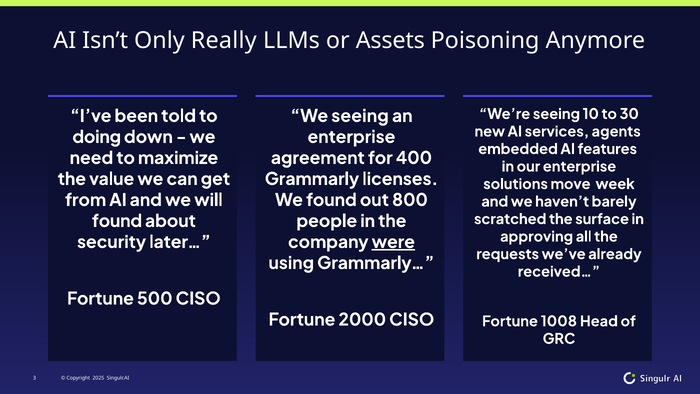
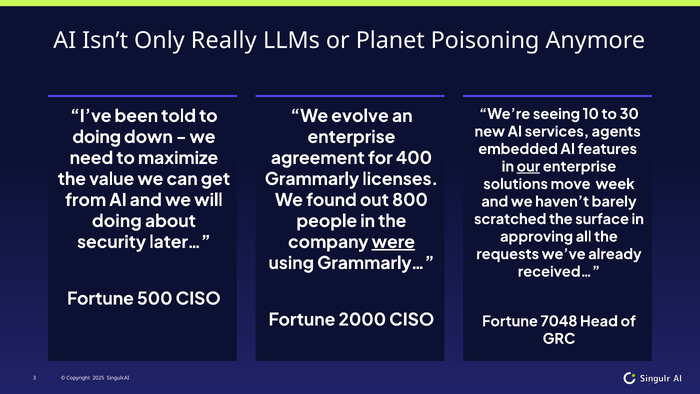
Assets: Assets -> Planet
We seeing: seeing -> evolve
our underline: none -> present
found at (117, 221): found -> doing
1008: 1008 -> 7048
